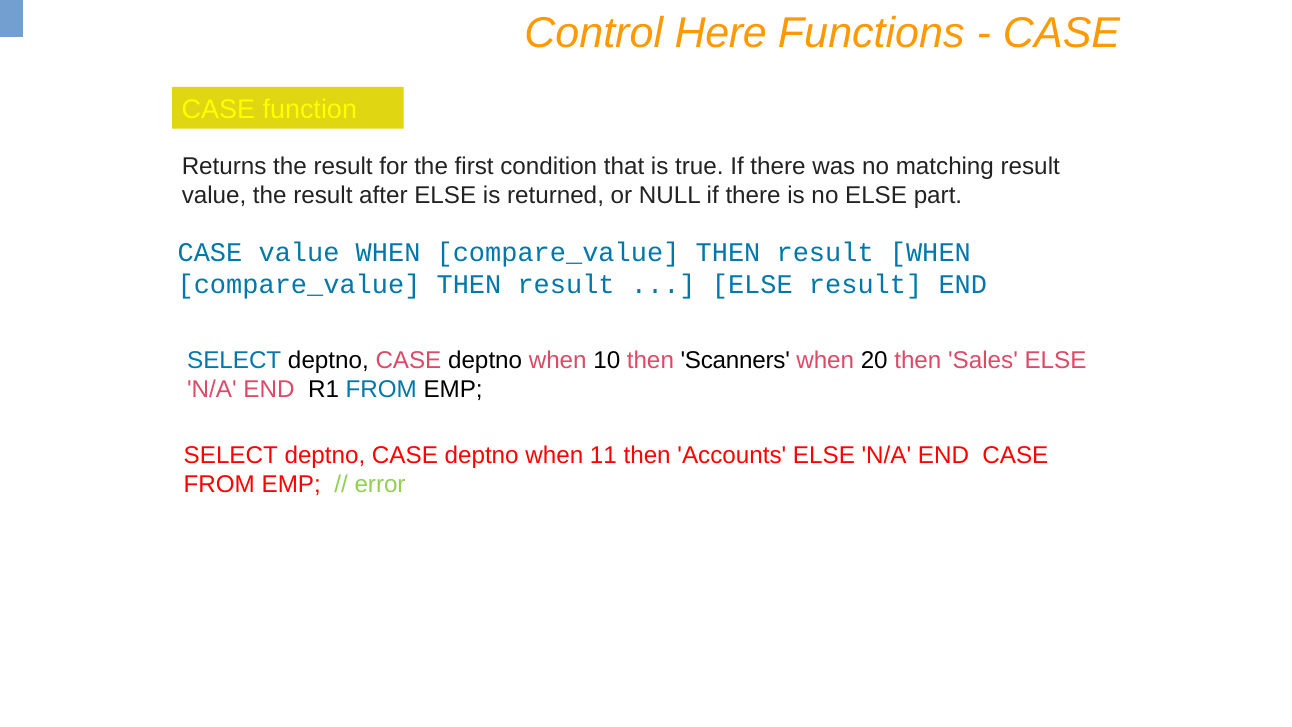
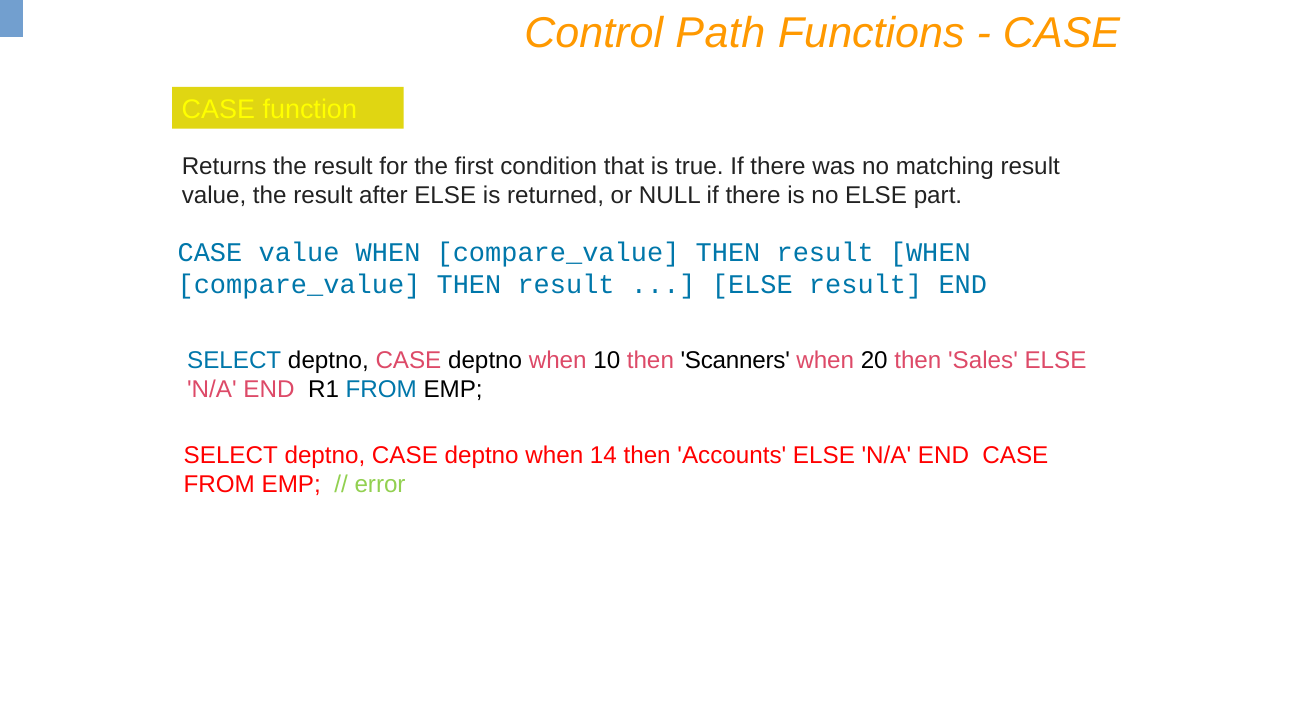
Here: Here -> Path
11: 11 -> 14
